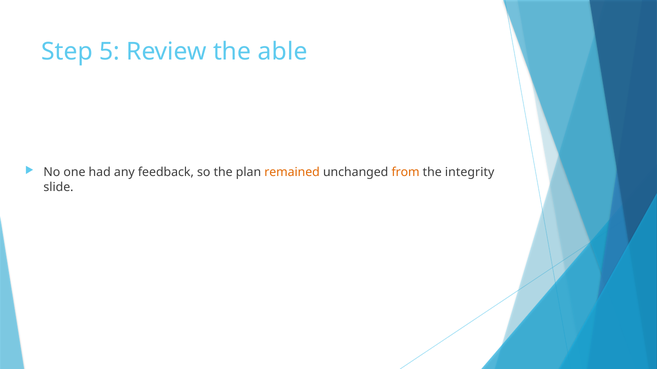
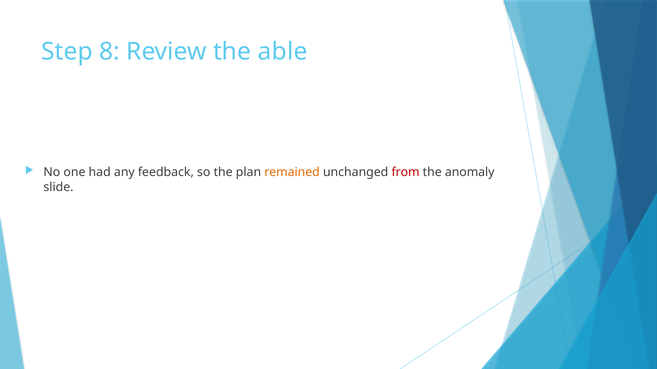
5: 5 -> 8
from colour: orange -> red
integrity: integrity -> anomaly
